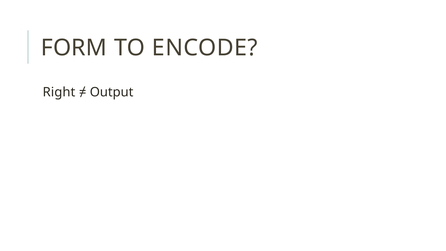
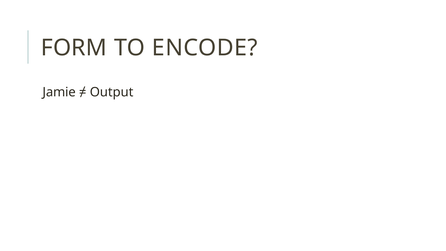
Right: Right -> Jamie
